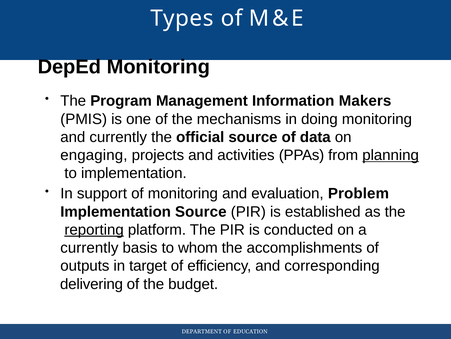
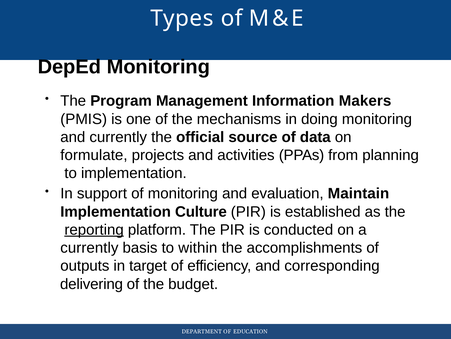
engaging: engaging -> formulate
planning underline: present -> none
Problem: Problem -> Maintain
Implementation Source: Source -> Culture
whom: whom -> within
